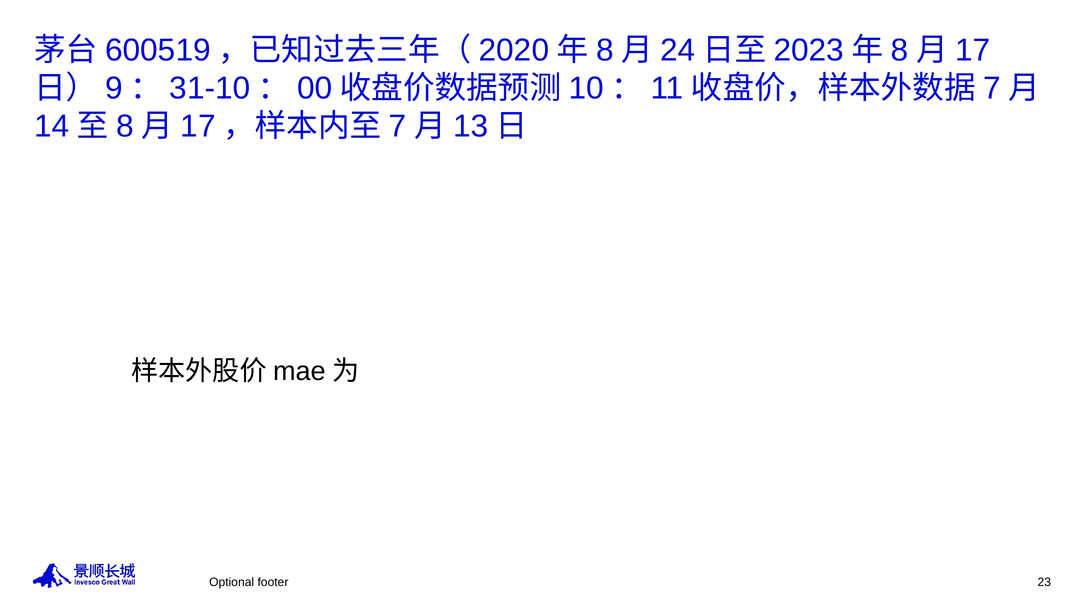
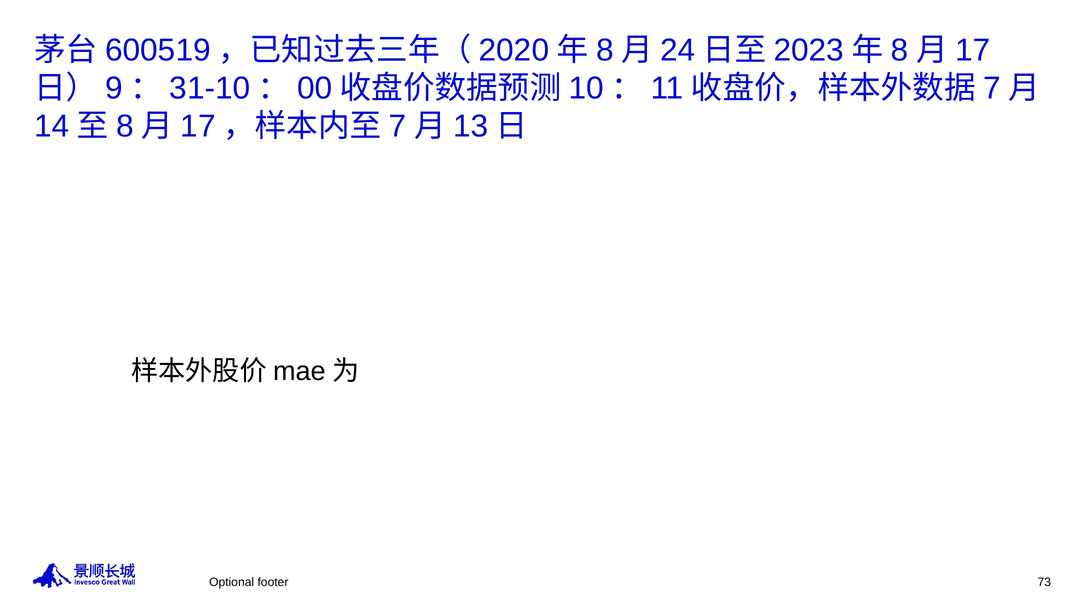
23: 23 -> 73
